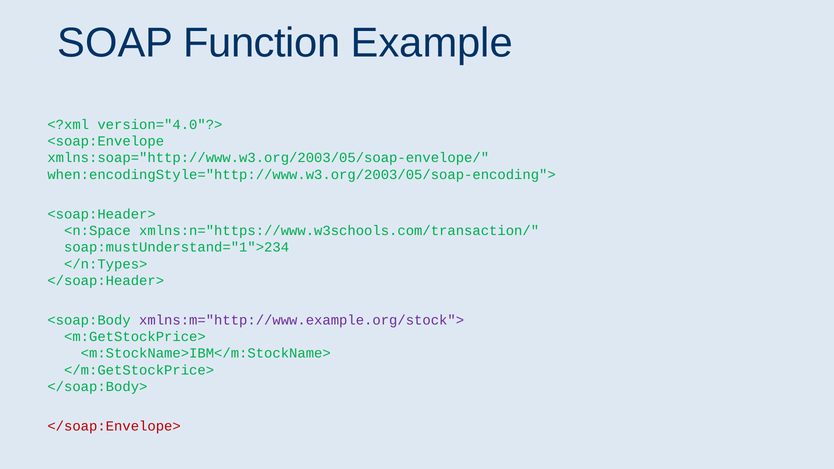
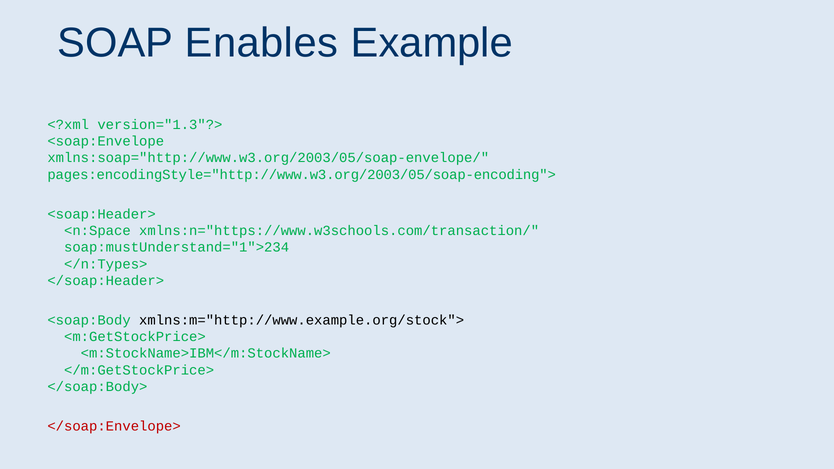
Function: Function -> Enables
version="4.0"?>: version="4.0"?> -> version="1.3"?>
when:encodingStyle="http://www.w3.org/2003/05/soap-encoding">: when:encodingStyle="http://www.w3.org/2003/05/soap-encoding"> -> pages:encodingStyle="http://www.w3.org/2003/05/soap-encoding">
xmlns:m="http://www.example.org/stock"> colour: purple -> black
